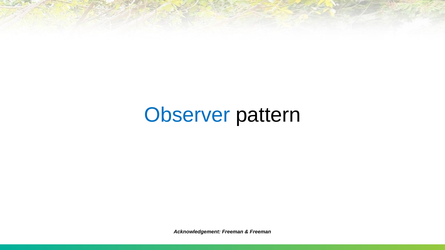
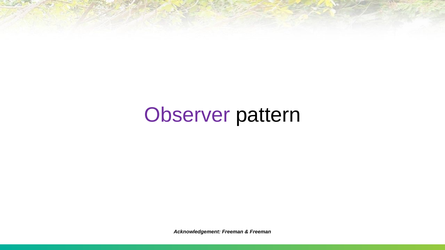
Observer colour: blue -> purple
